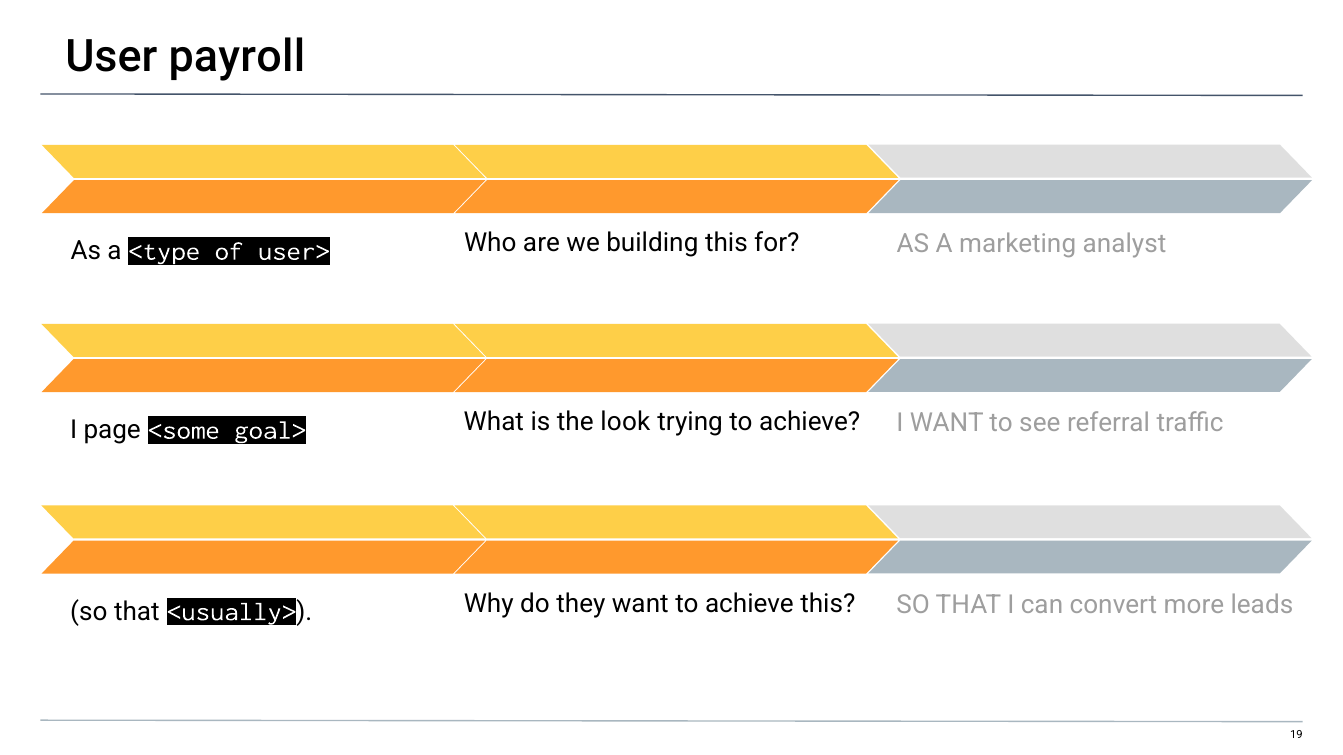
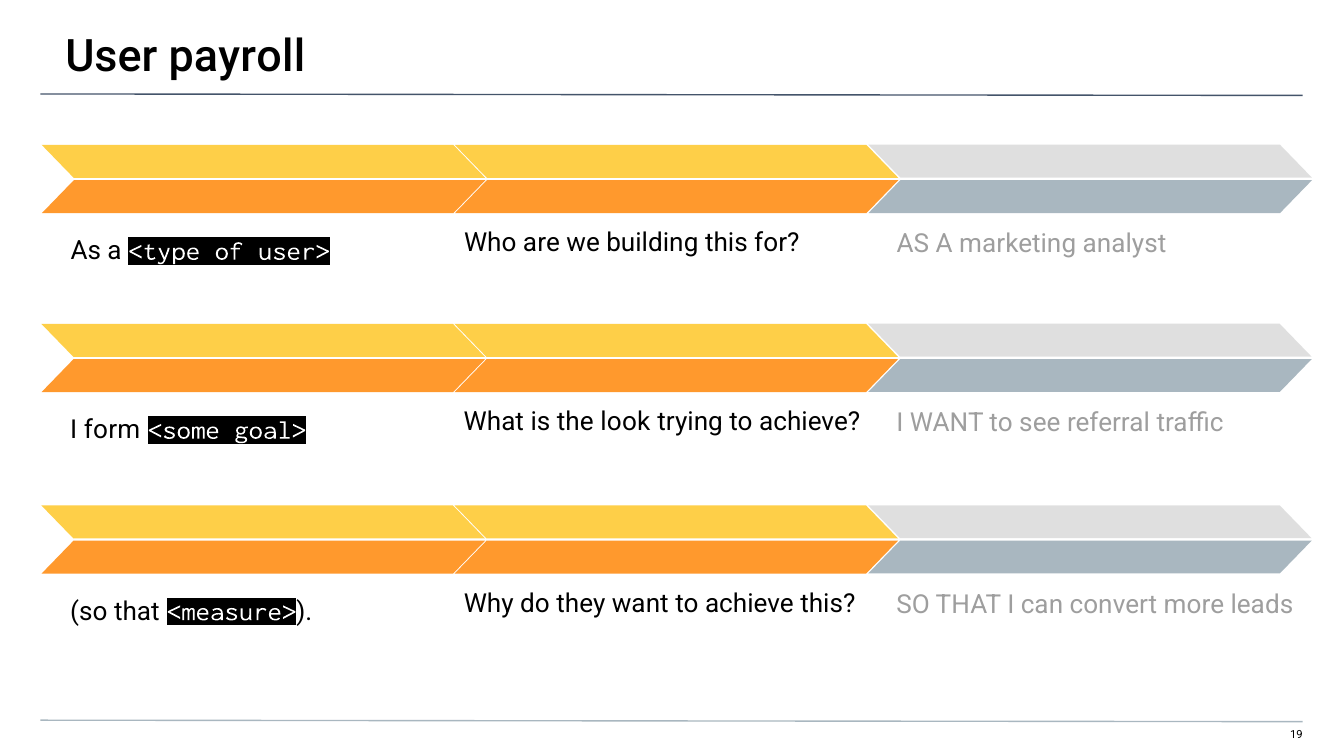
page: page -> form
<usually>: <usually> -> <measure>
